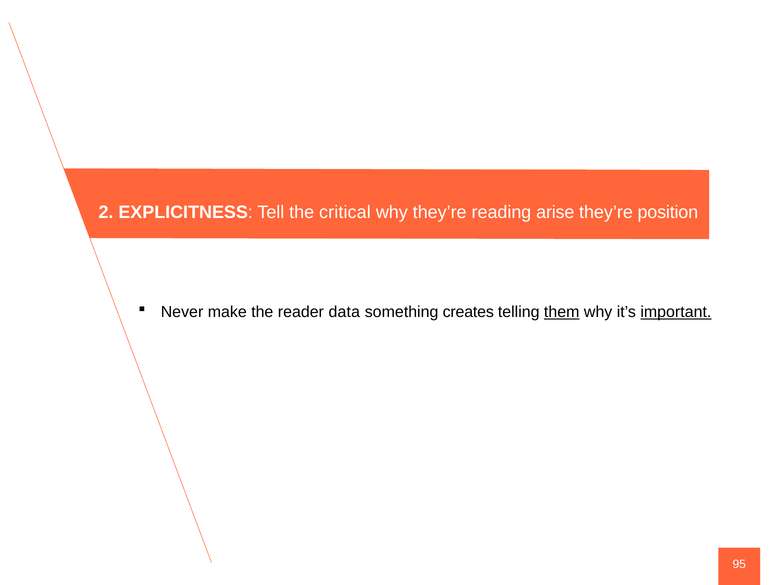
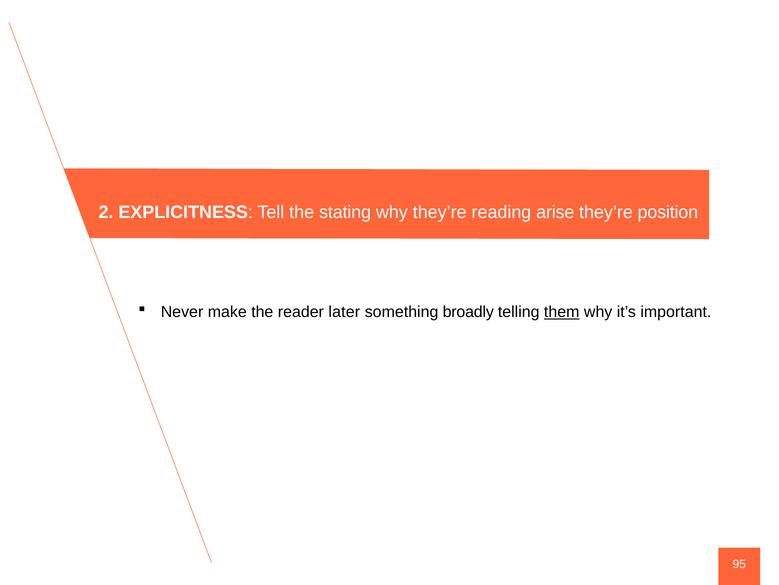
critical: critical -> stating
data: data -> later
creates: creates -> broadly
important underline: present -> none
